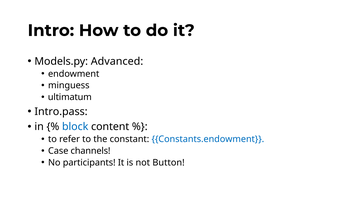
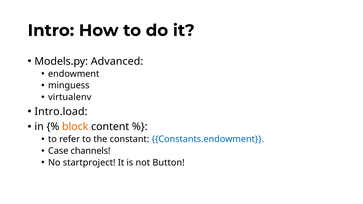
ultimatum: ultimatum -> virtualenv
Intro.pass: Intro.pass -> Intro.load
block colour: blue -> orange
participants: participants -> startproject
